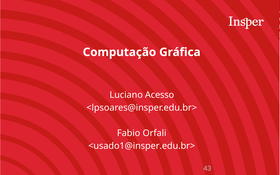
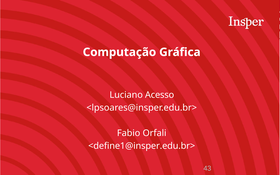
<usado1@insper.edu.br>: <usado1@insper.edu.br> -> <define1@insper.edu.br>
